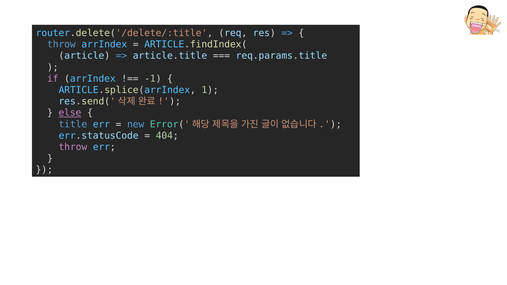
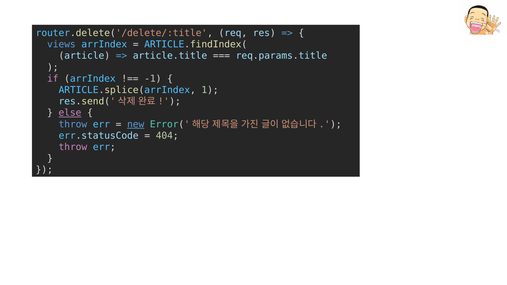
throw at (61, 44): throw -> views
title at (73, 124): title -> throw
new underline: none -> present
